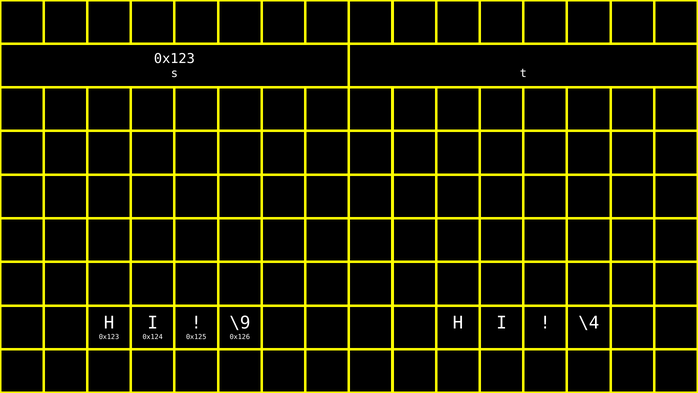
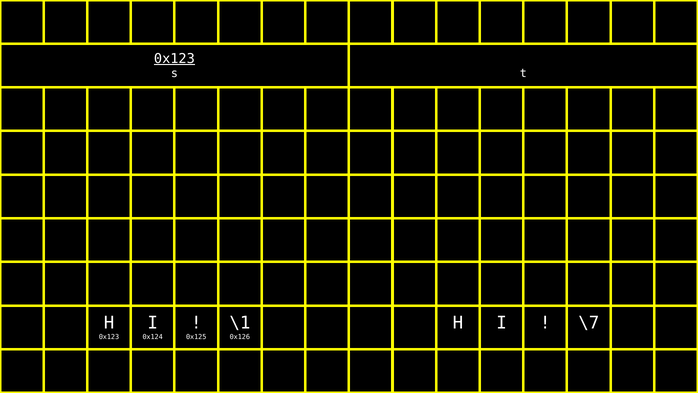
0x123 at (174, 59) underline: none -> present
\9: \9 -> \1
\4: \4 -> \7
